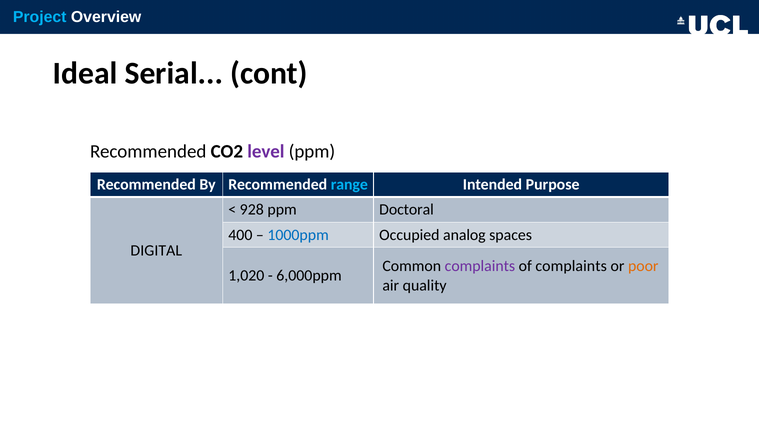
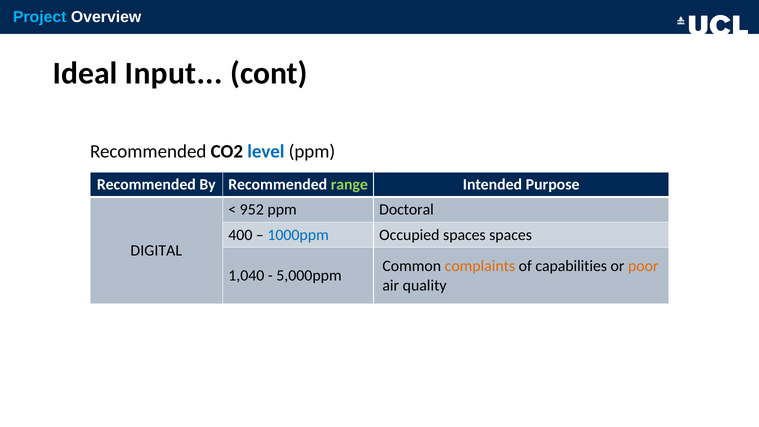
Serial: Serial -> Input
level colour: purple -> blue
range colour: light blue -> light green
928: 928 -> 952
Occupied analog: analog -> spaces
complaints at (480, 266) colour: purple -> orange
of complaints: complaints -> capabilities
1,020: 1,020 -> 1,040
6,000ppm: 6,000ppm -> 5,000ppm
